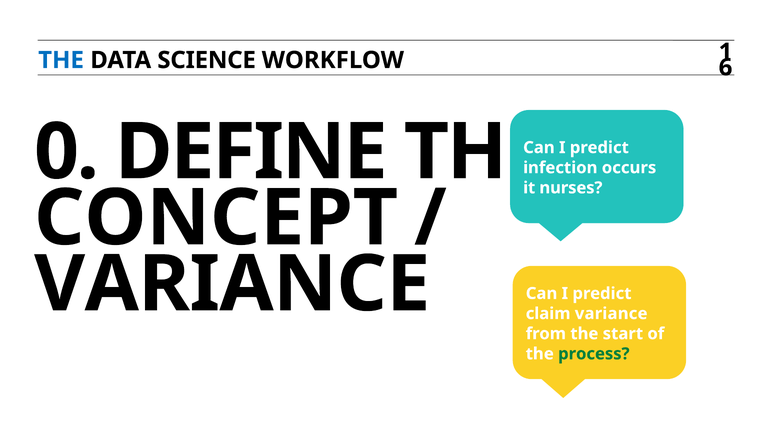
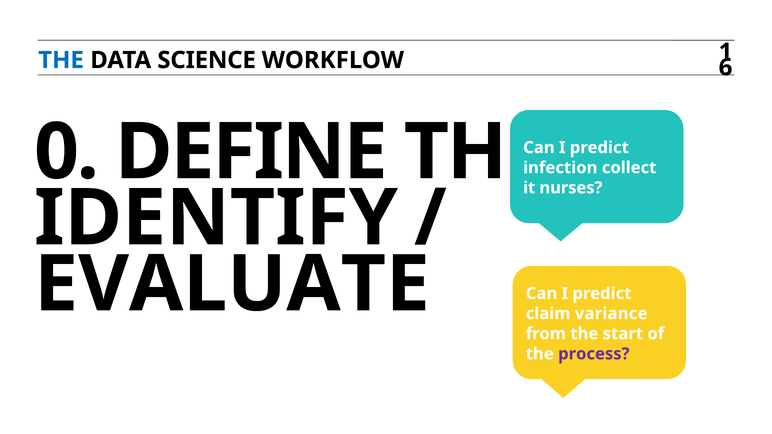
occurs: occurs -> collect
CONCEPT: CONCEPT -> IDENTIFY
VARIANCE at (232, 284): VARIANCE -> EVALUATE
process colour: green -> purple
